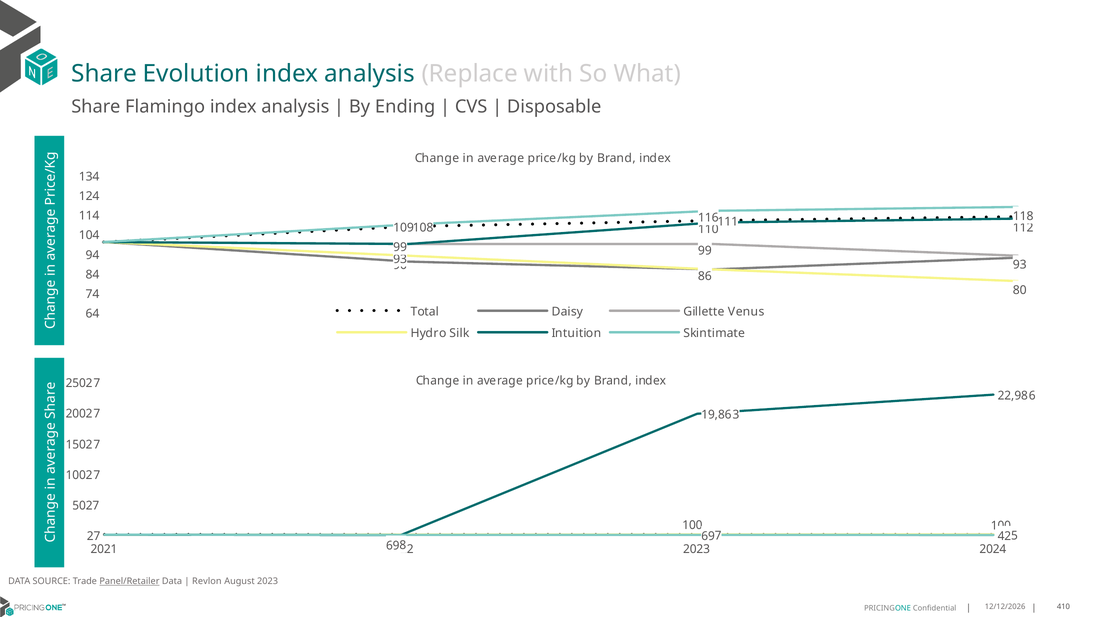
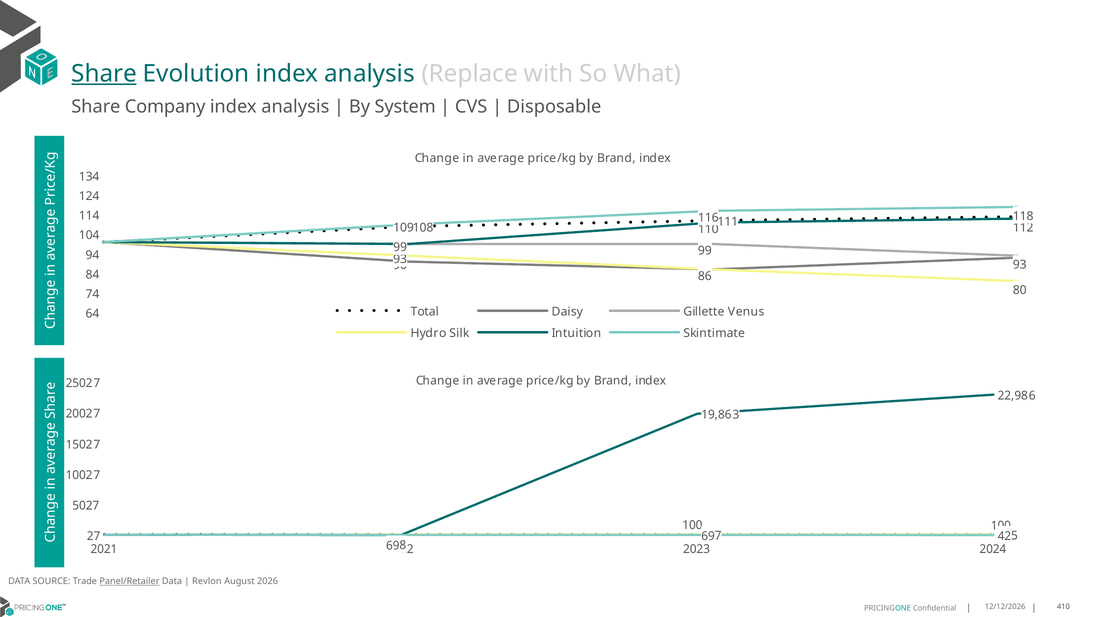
Share at (104, 74) underline: none -> present
Flamingo: Flamingo -> Company
Ending: Ending -> System
August 2023: 2023 -> 2026
